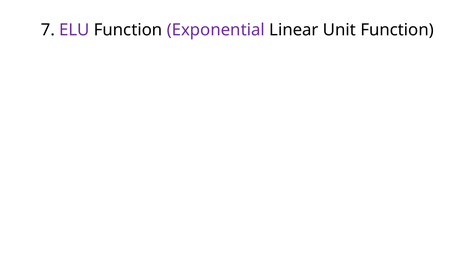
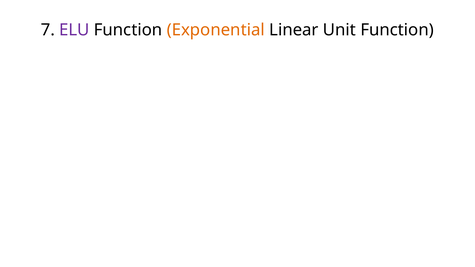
Exponential colour: purple -> orange
